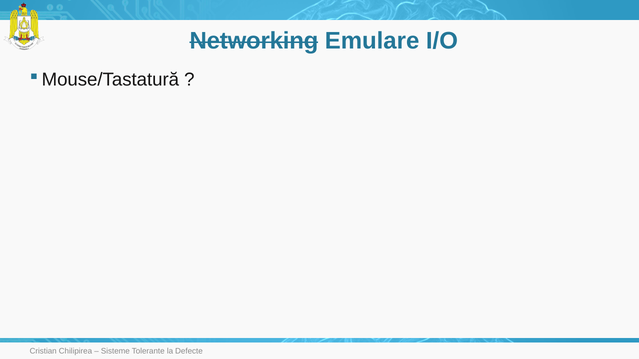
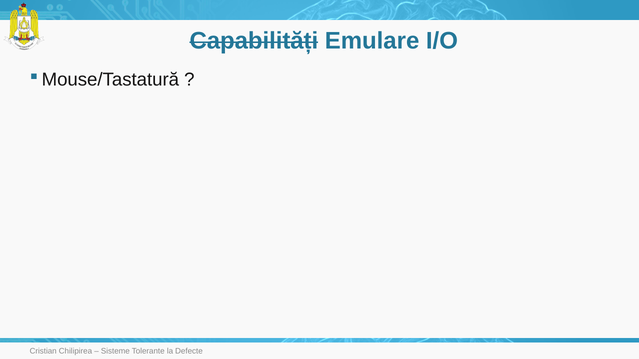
Networking: Networking -> Capabilități
